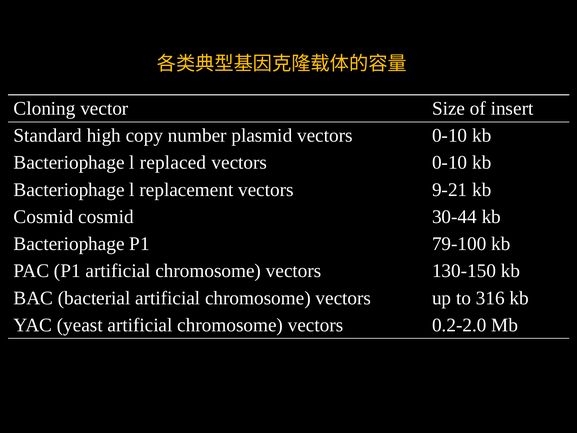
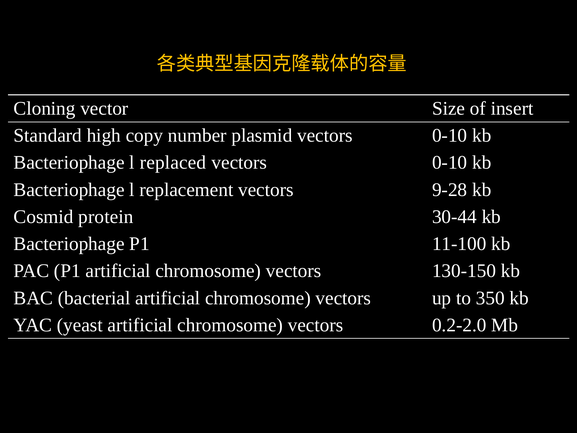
9-21: 9-21 -> 9-28
Cosmid cosmid: cosmid -> protein
79-100: 79-100 -> 11-100
316: 316 -> 350
